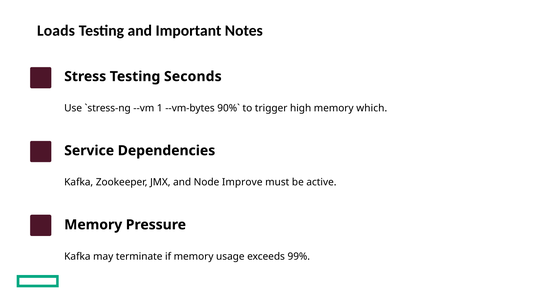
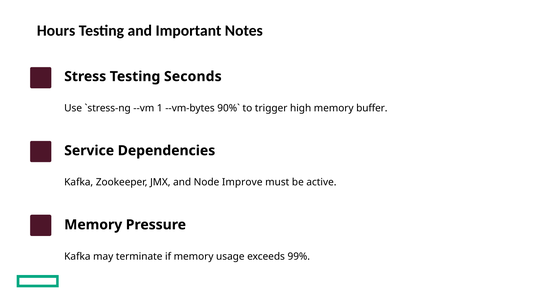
Loads: Loads -> Hours
which: which -> buffer
